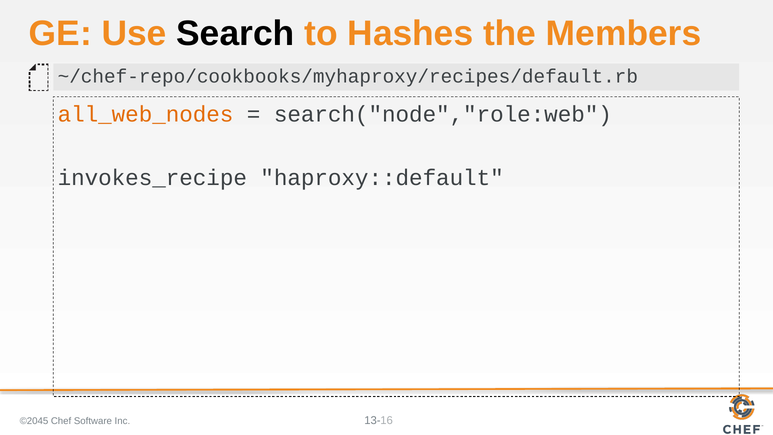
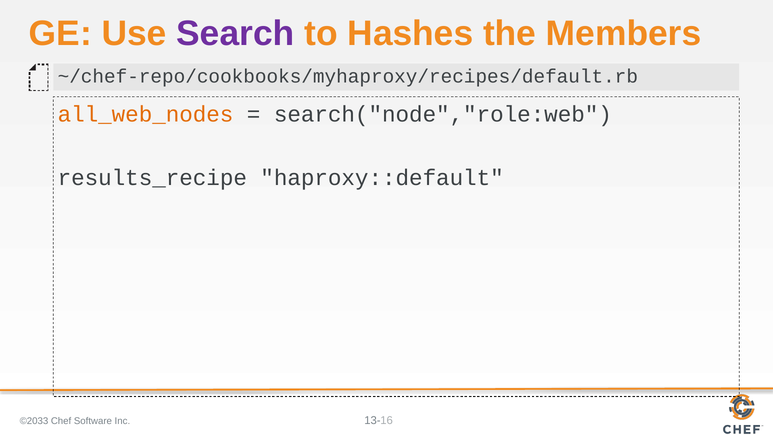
Search colour: black -> purple
invokes_recipe: invokes_recipe -> results_recipe
©2045: ©2045 -> ©2033
